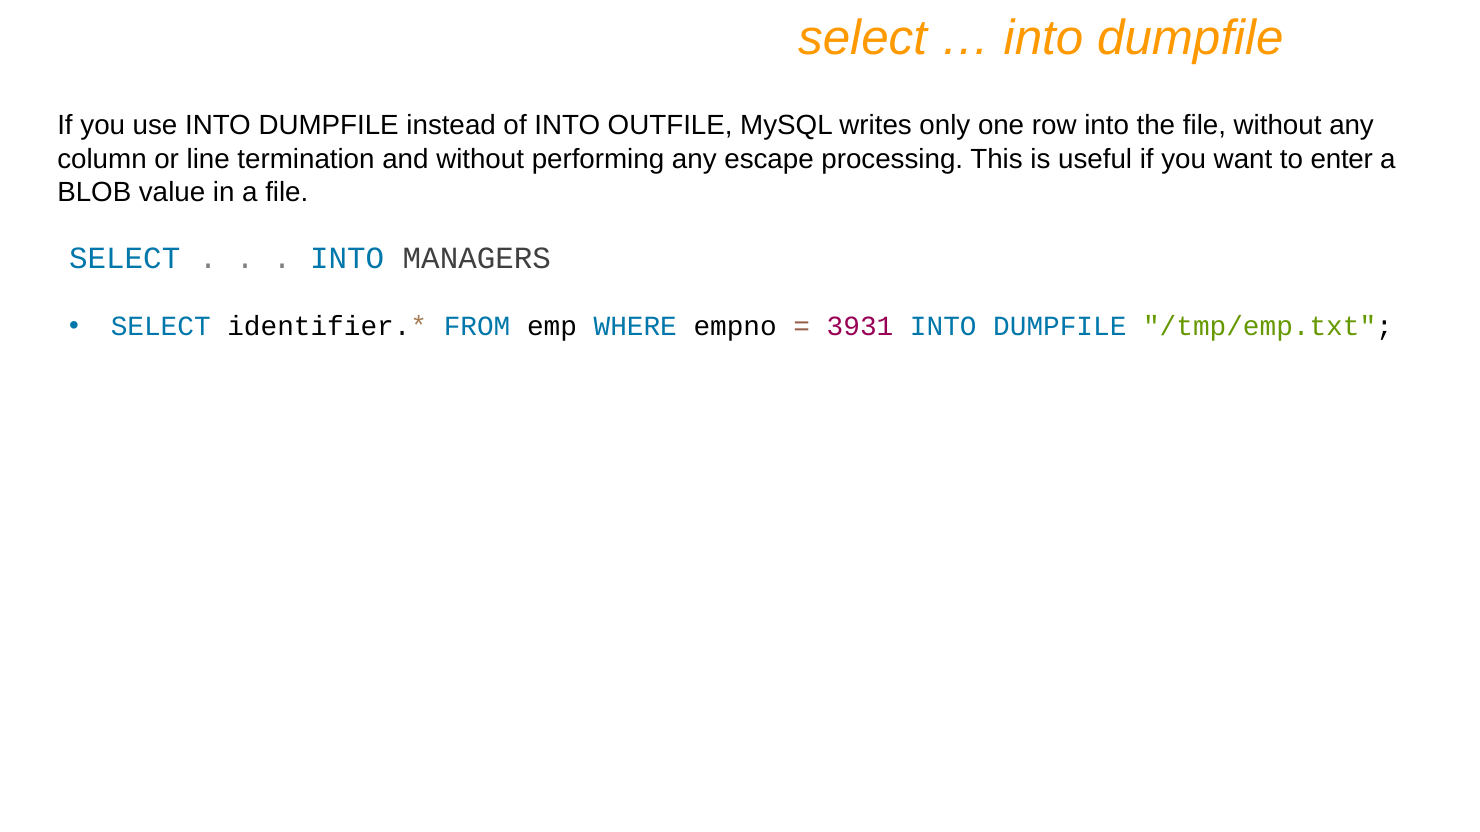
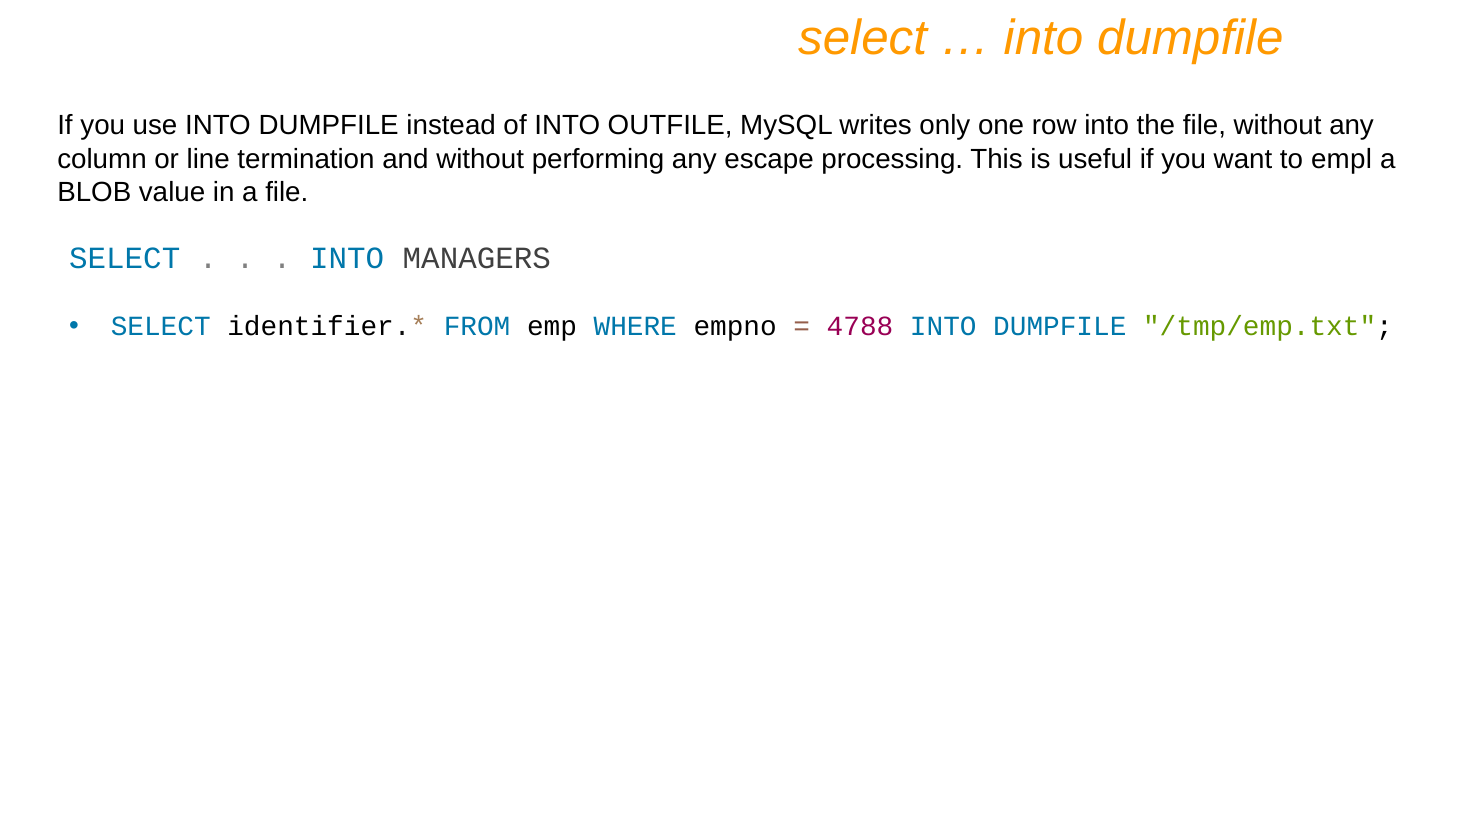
enter: enter -> empl
3931: 3931 -> 4788
